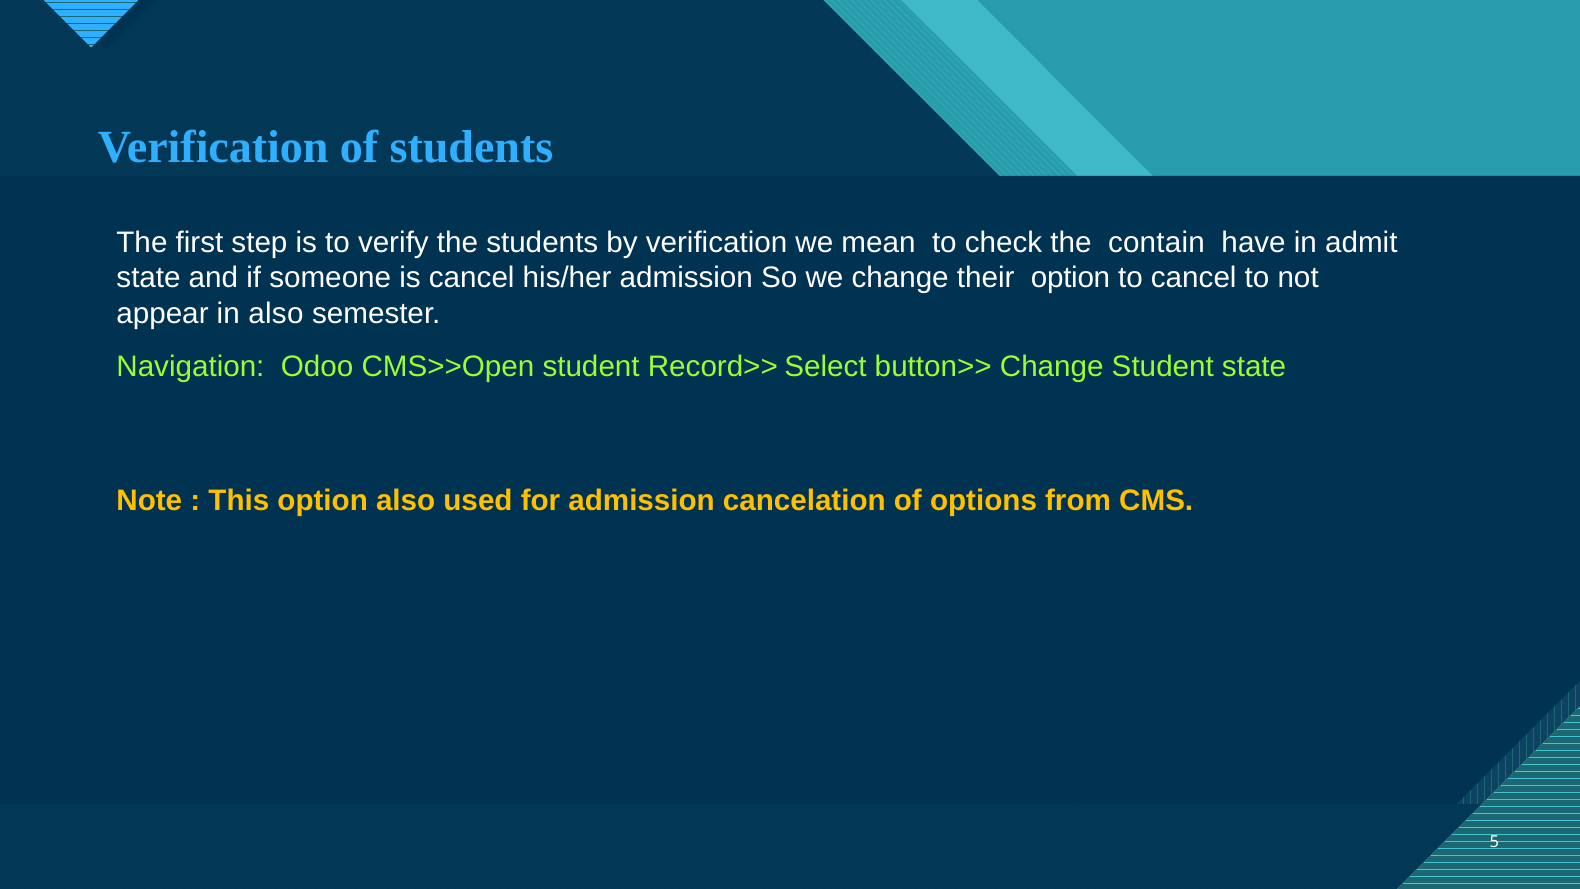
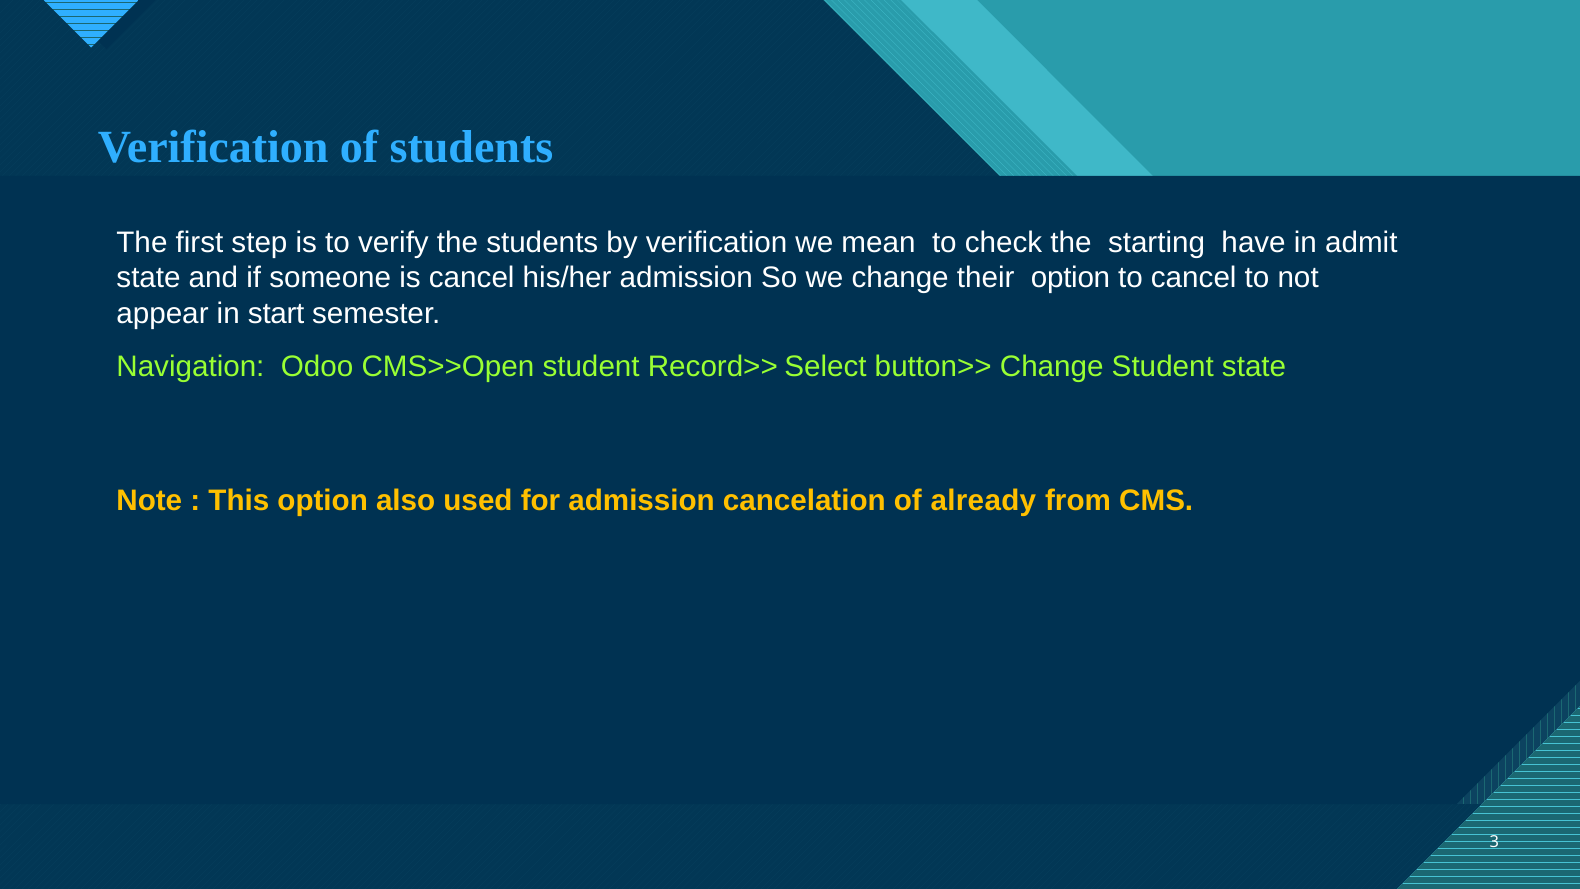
contain: contain -> starting
in also: also -> start
options: options -> already
5: 5 -> 3
